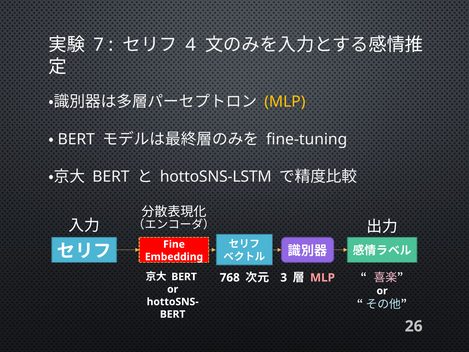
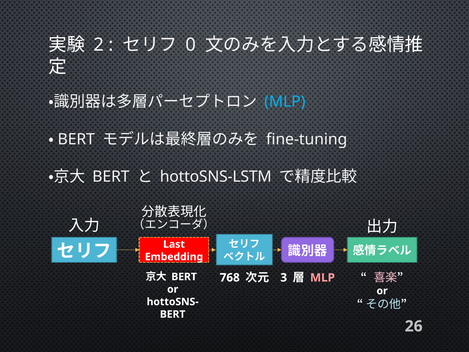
7: 7 -> 2
4: 4 -> 0
MLP at (285, 102) colour: yellow -> light blue
Fine: Fine -> Last
